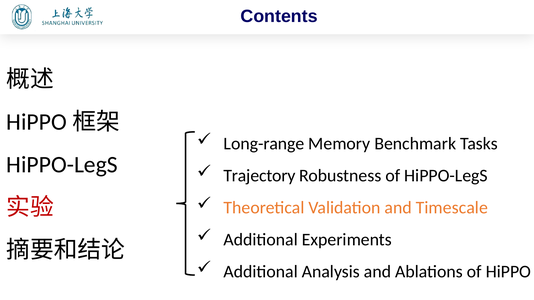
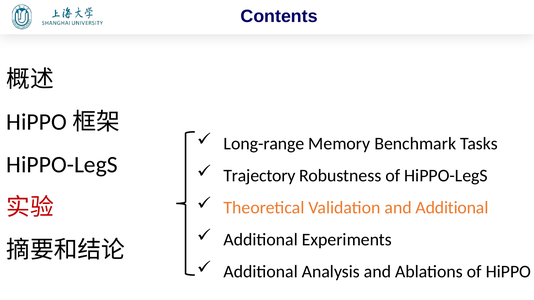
and Timescale: Timescale -> Additional
